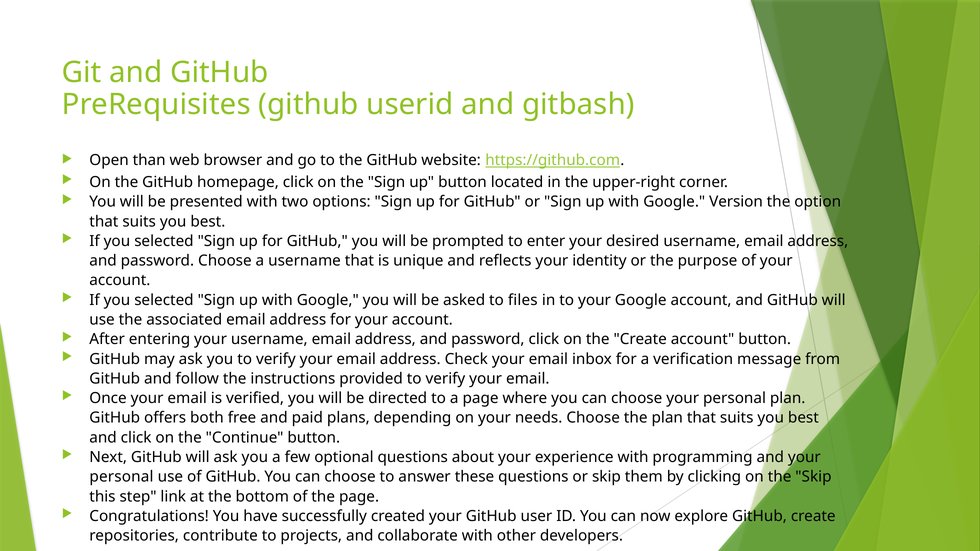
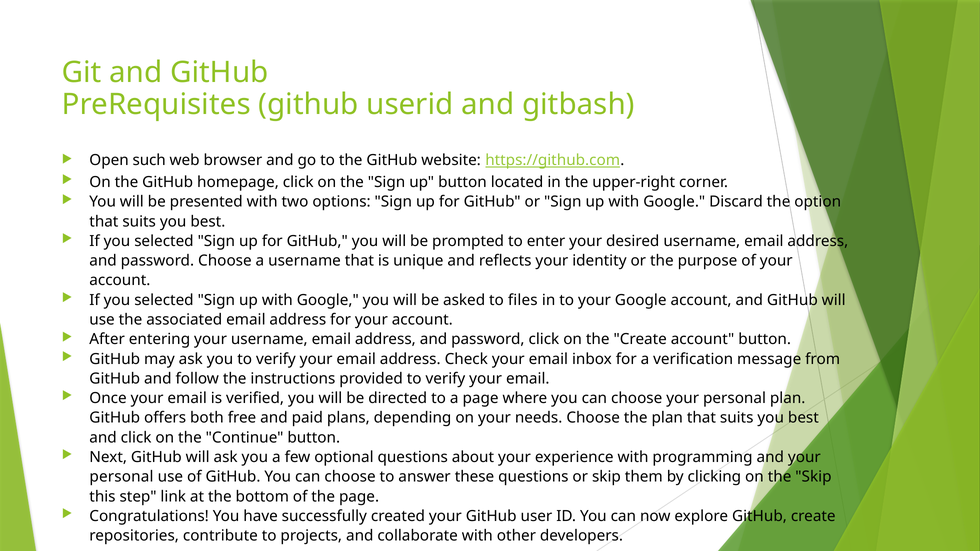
than: than -> such
Version: Version -> Discard
